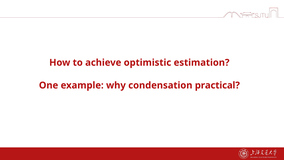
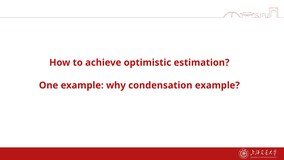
condensation practical: practical -> example
